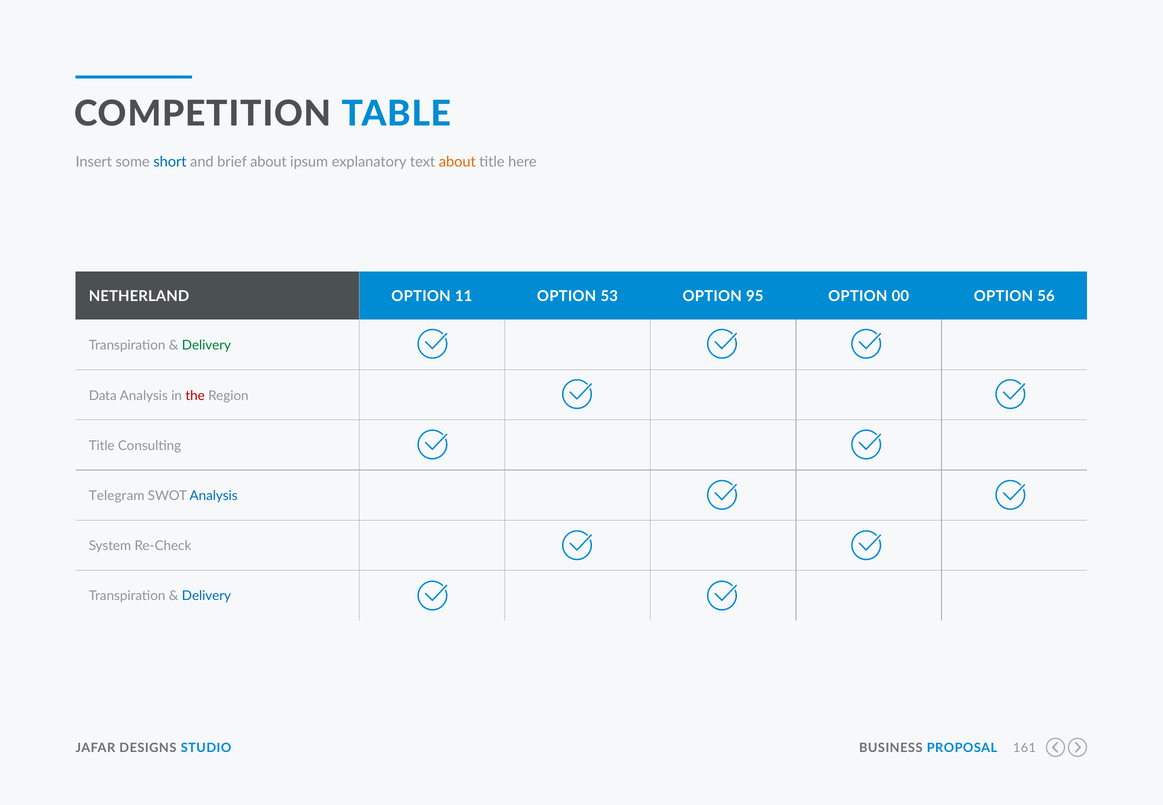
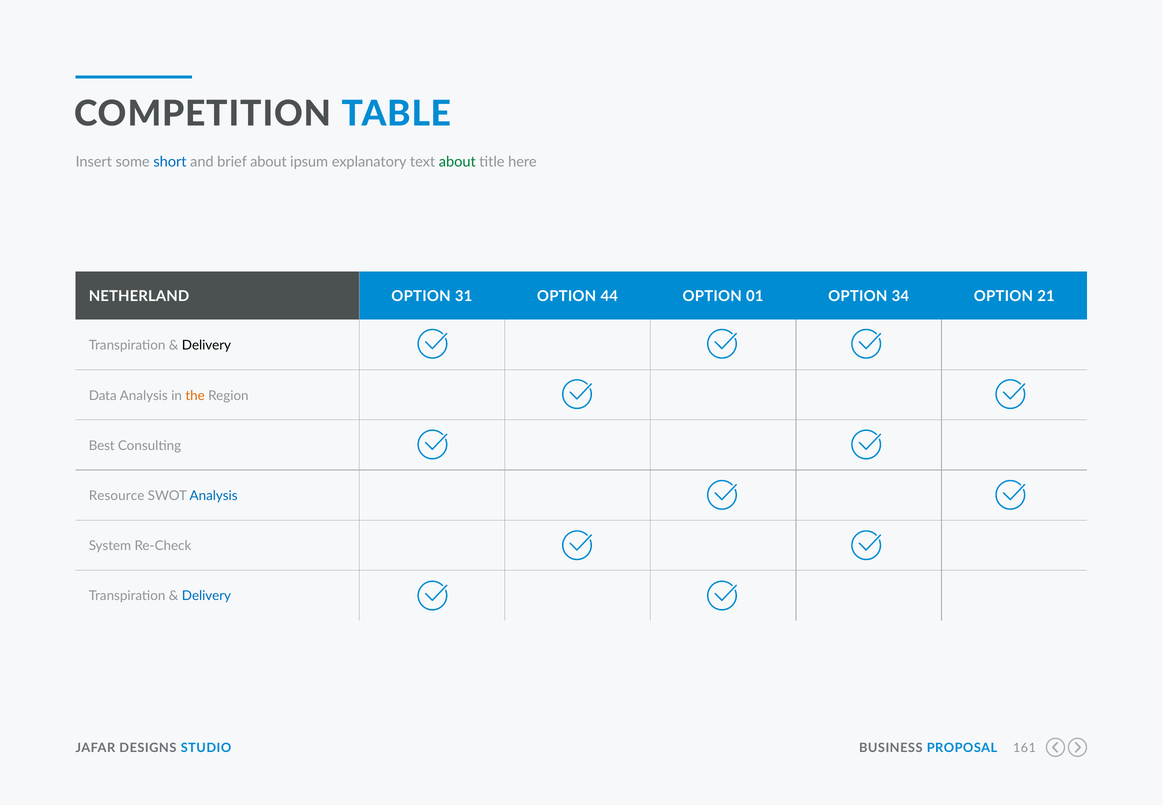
about at (457, 162) colour: orange -> green
11: 11 -> 31
53: 53 -> 44
95: 95 -> 01
00: 00 -> 34
56: 56 -> 21
Delivery at (206, 346) colour: green -> black
the colour: red -> orange
Title at (102, 446): Title -> Best
Telegram: Telegram -> Resource
